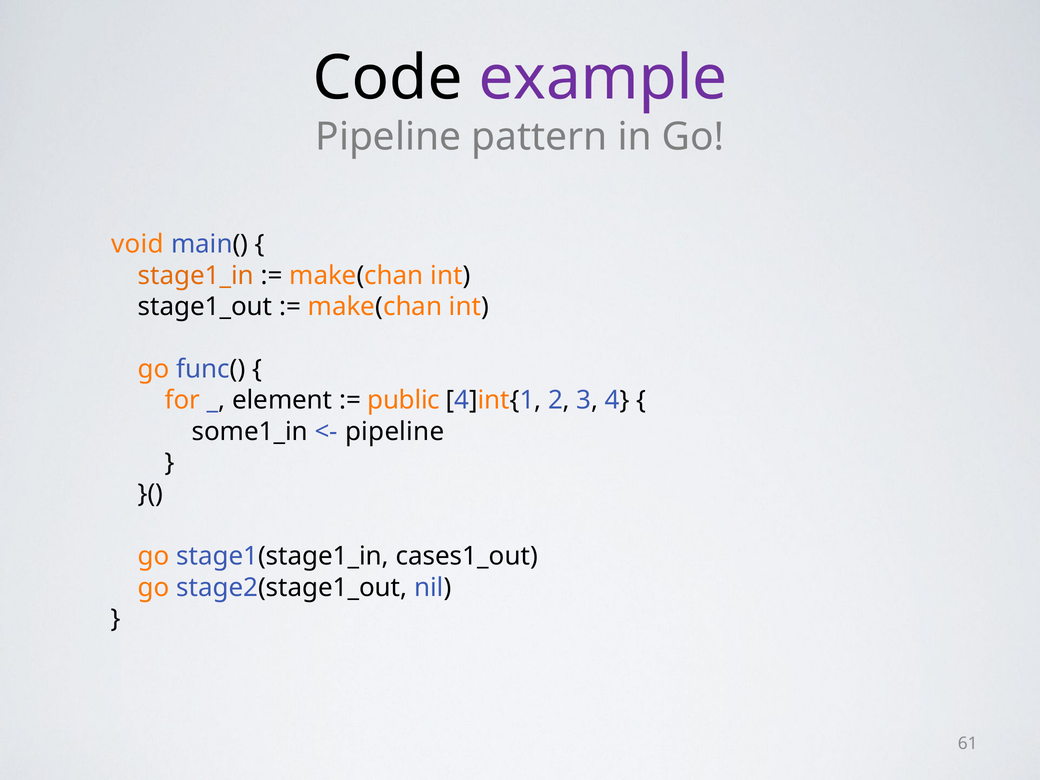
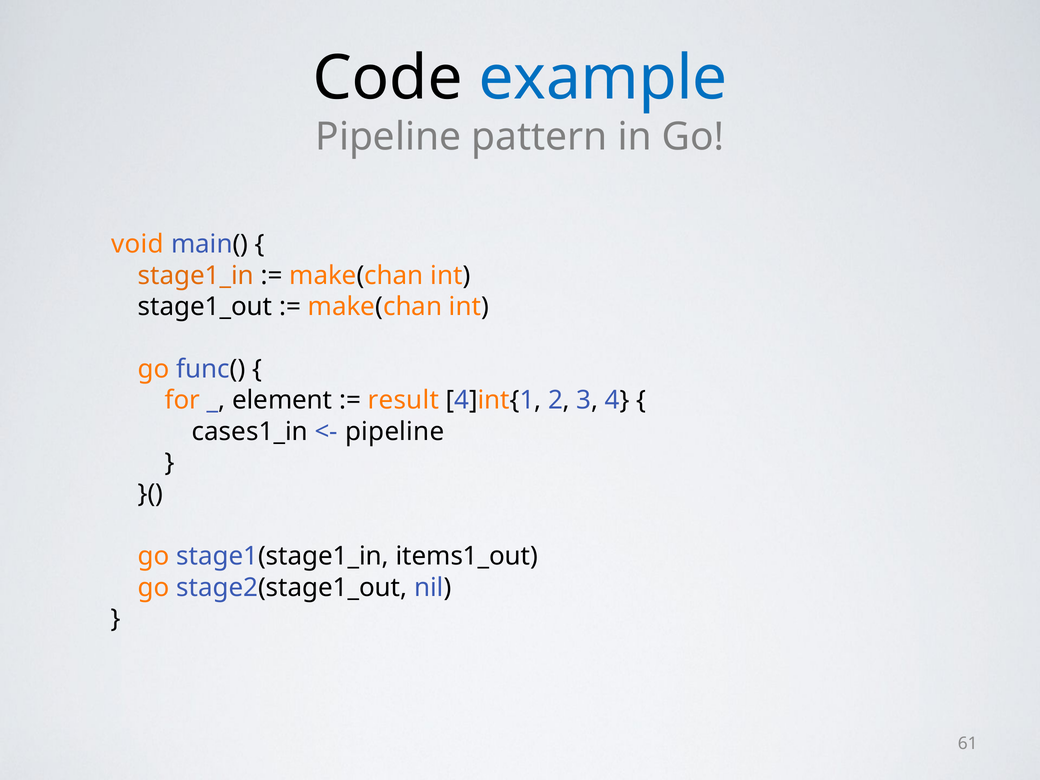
example colour: purple -> blue
public: public -> result
some1_in: some1_in -> cases1_in
cases1_out: cases1_out -> items1_out
